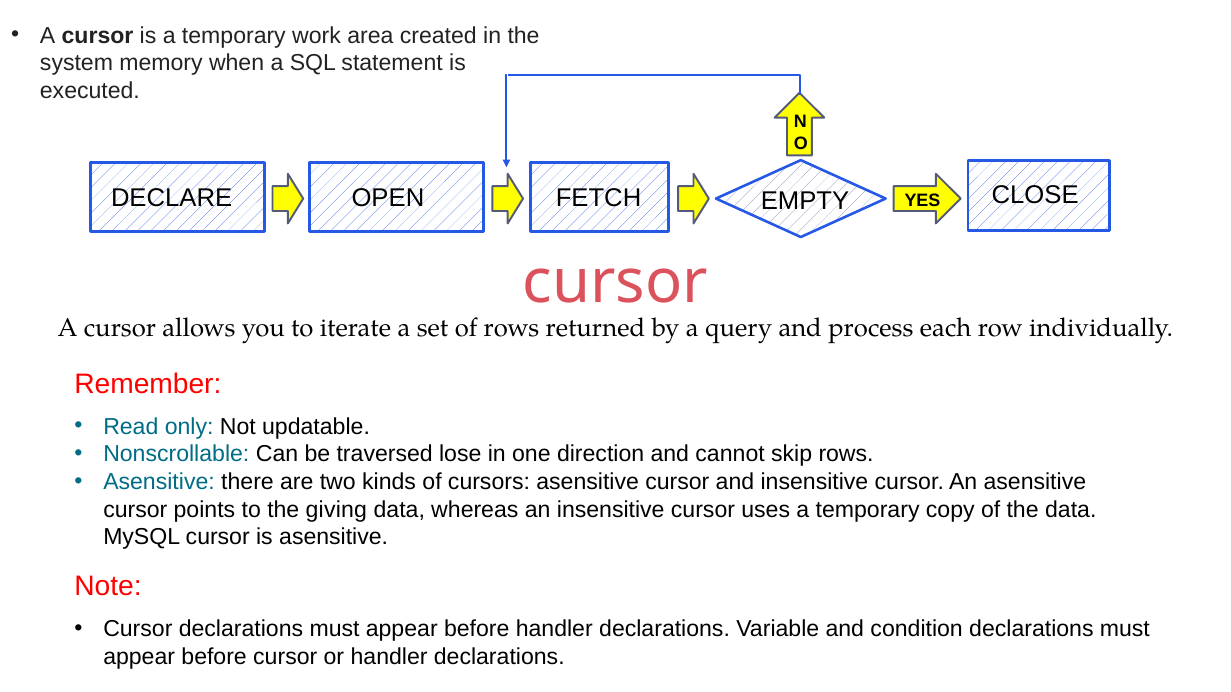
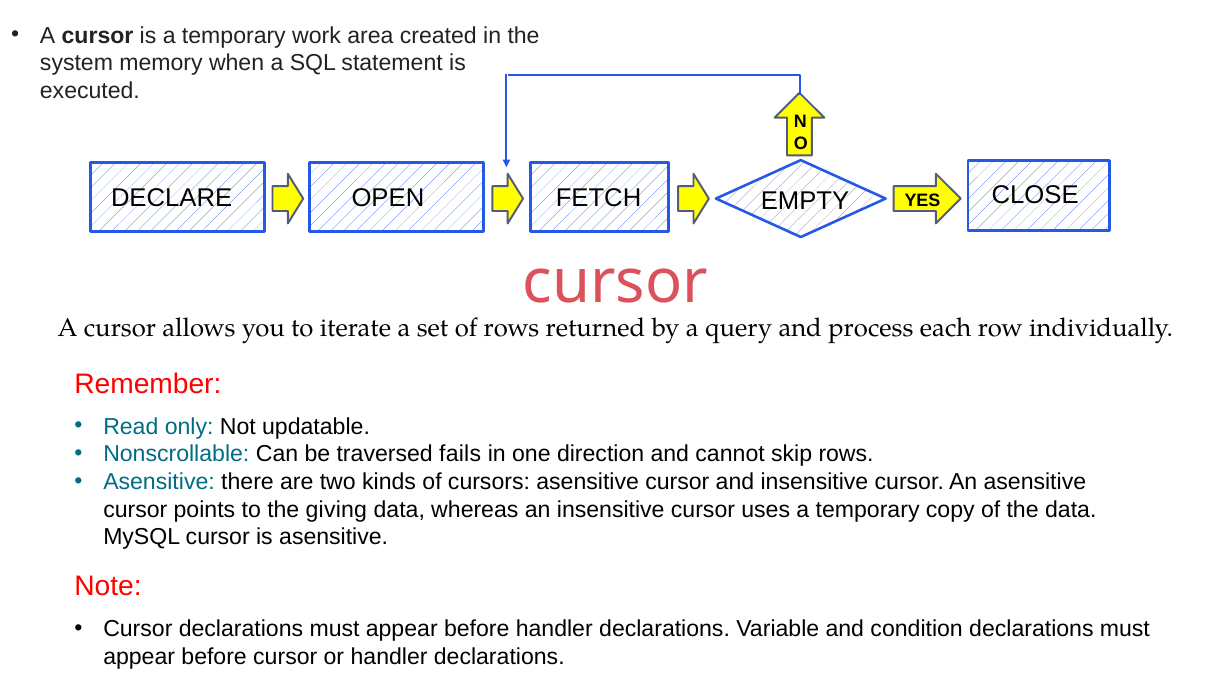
lose: lose -> fails
